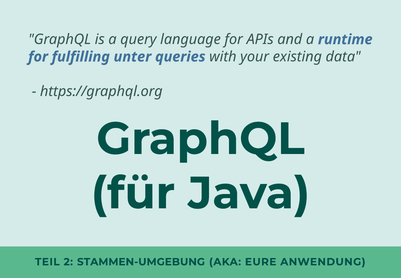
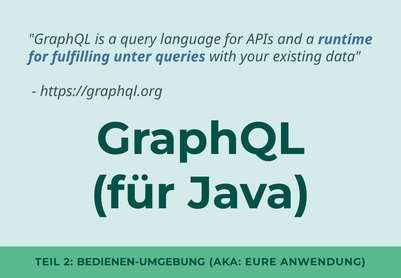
STAMMEN-UMGEBUNG: STAMMEN-UMGEBUNG -> BEDIENEN-UMGEBUNG
